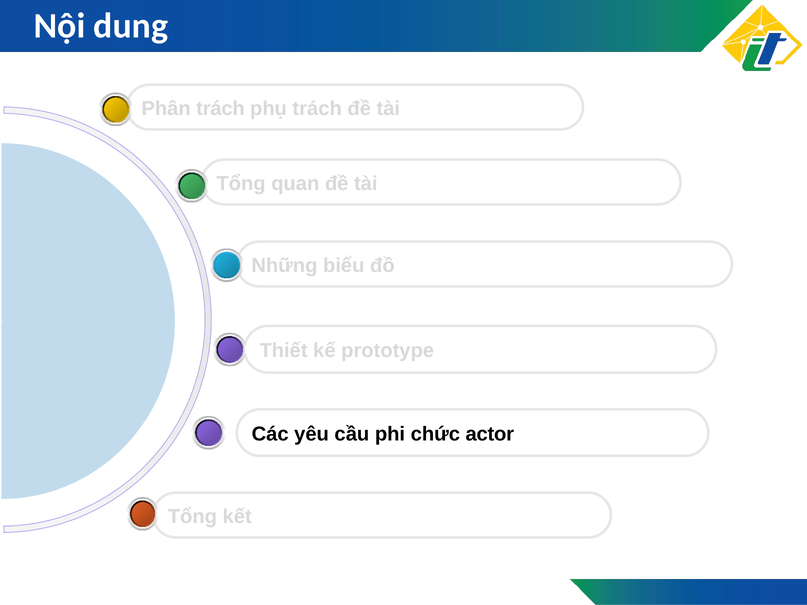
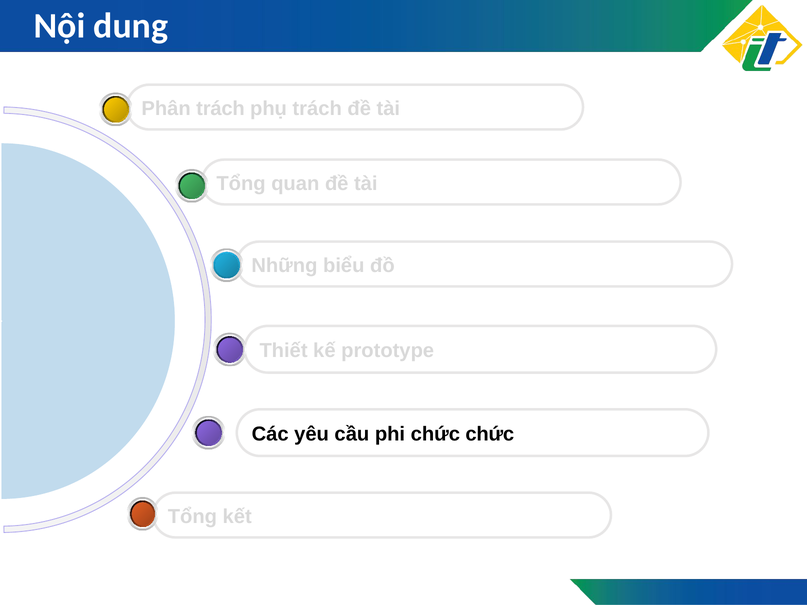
chức actor: actor -> chức
